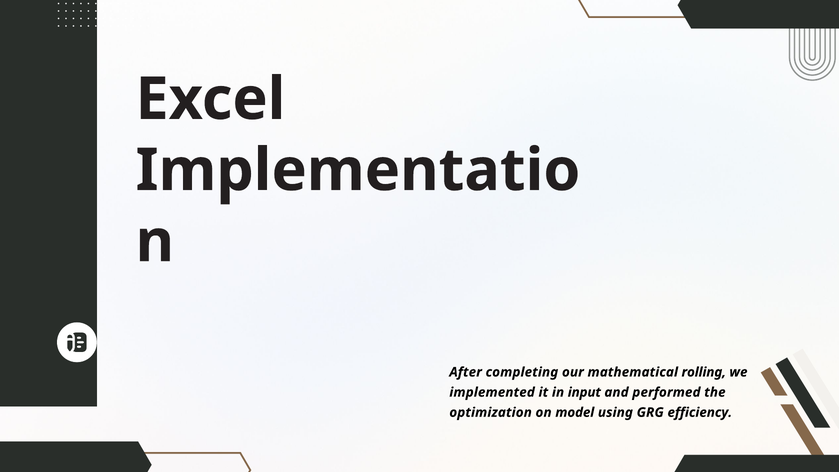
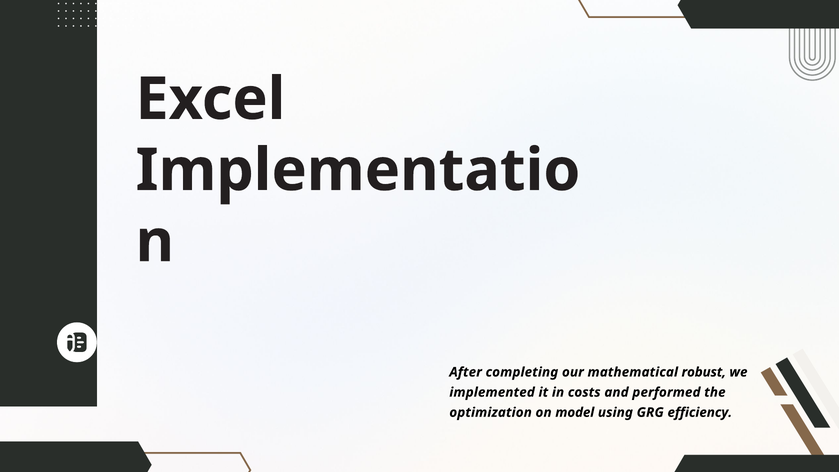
rolling: rolling -> robust
input: input -> costs
